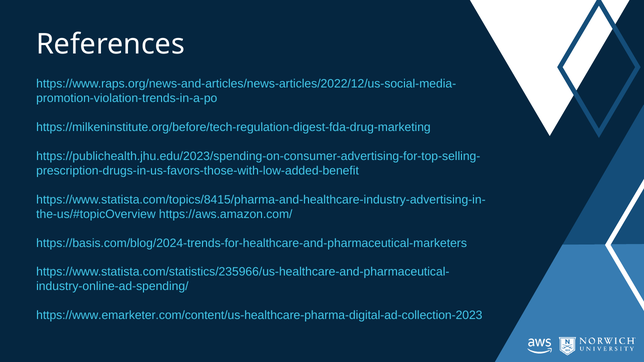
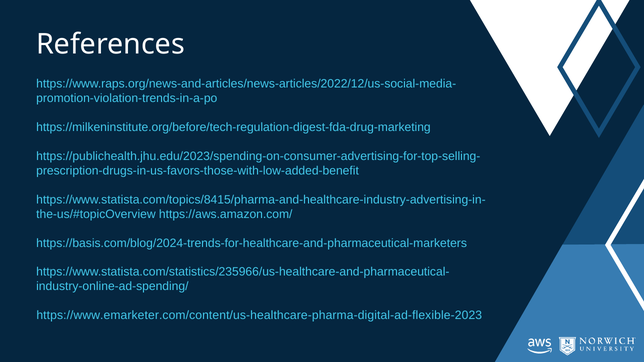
https://www.emarketer.com/content/us-healthcare-pharma-digital-ad-collection-2023: https://www.emarketer.com/content/us-healthcare-pharma-digital-ad-collection-2023 -> https://www.emarketer.com/content/us-healthcare-pharma-digital-ad-flexible-2023
